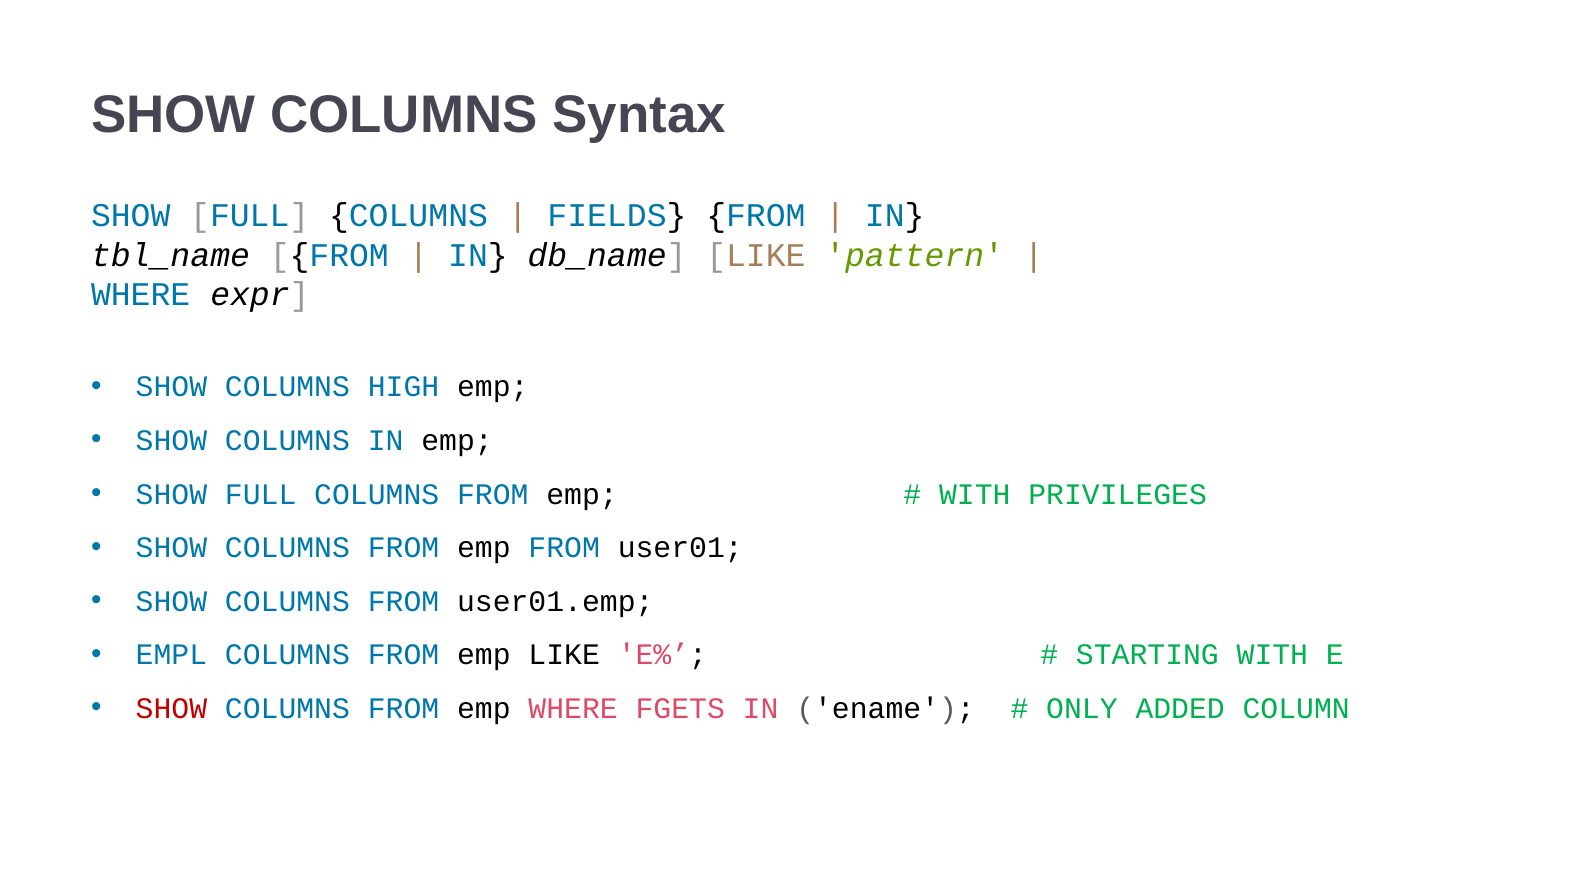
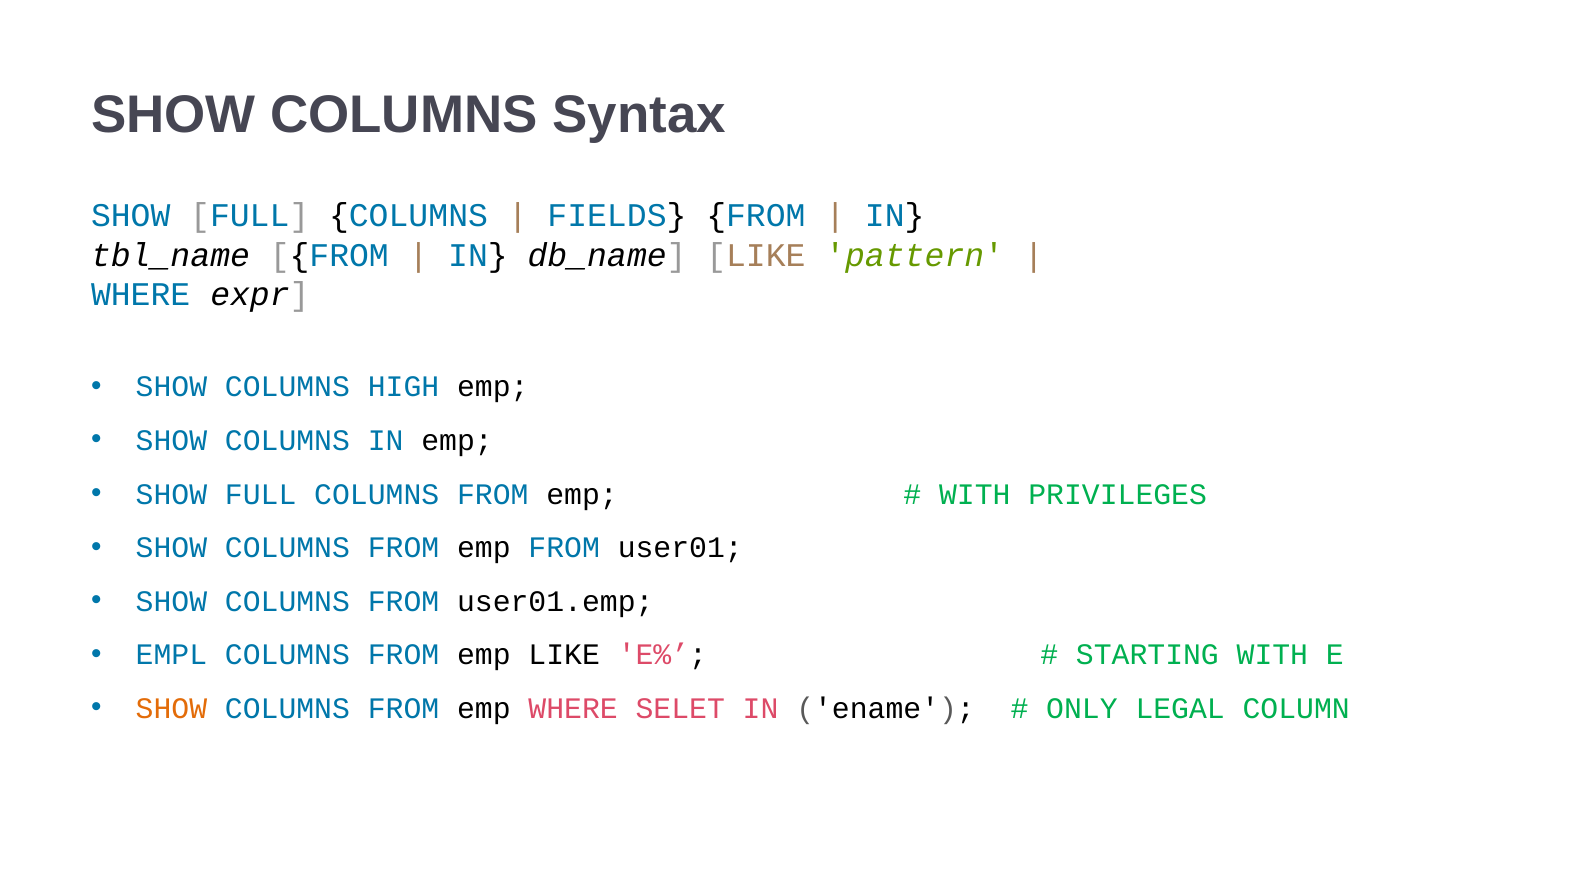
SHOW at (171, 708) colour: red -> orange
FGETS: FGETS -> SELET
ADDED: ADDED -> LEGAL
